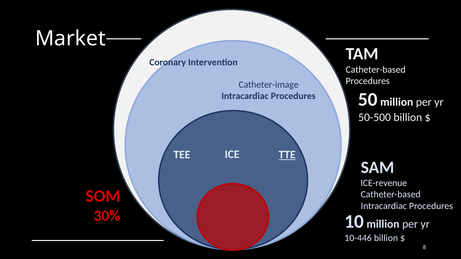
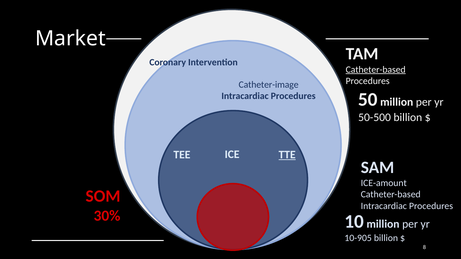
Catheter-based at (376, 70) underline: none -> present
ICE-revenue: ICE-revenue -> ICE-amount
10-446: 10-446 -> 10-905
